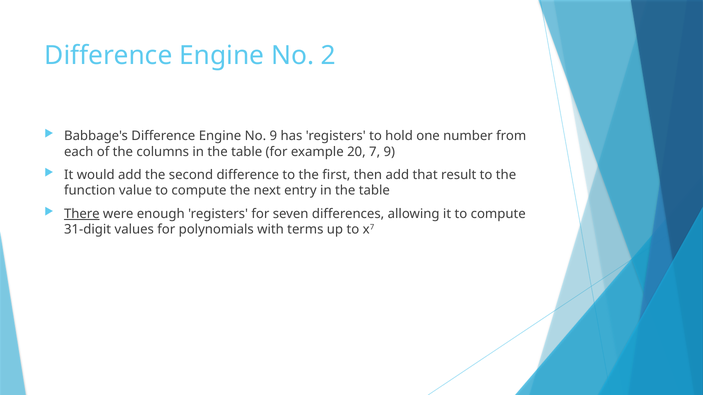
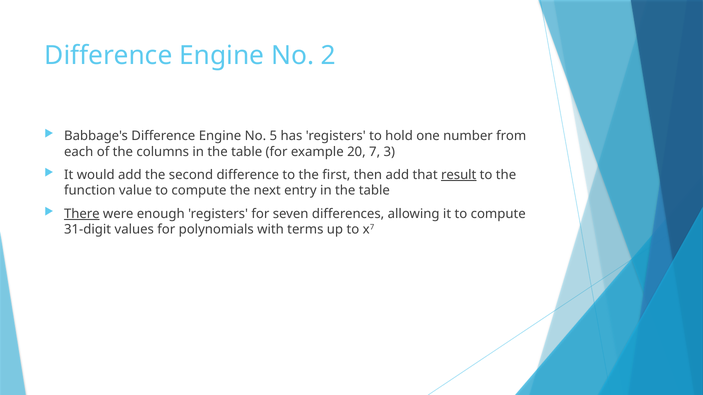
No 9: 9 -> 5
7 9: 9 -> 3
result underline: none -> present
